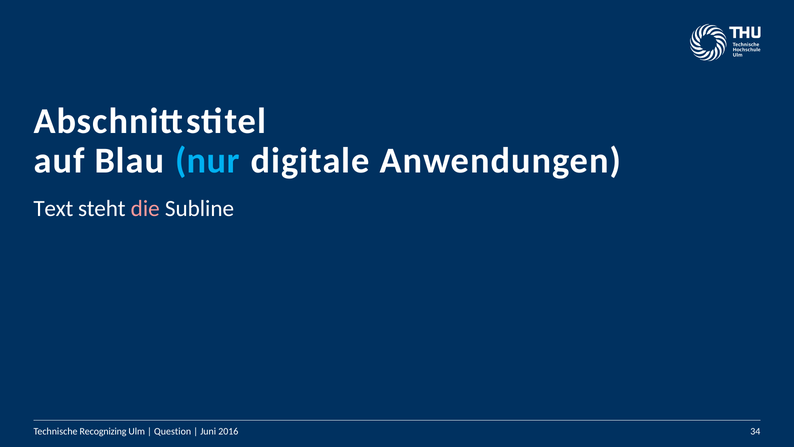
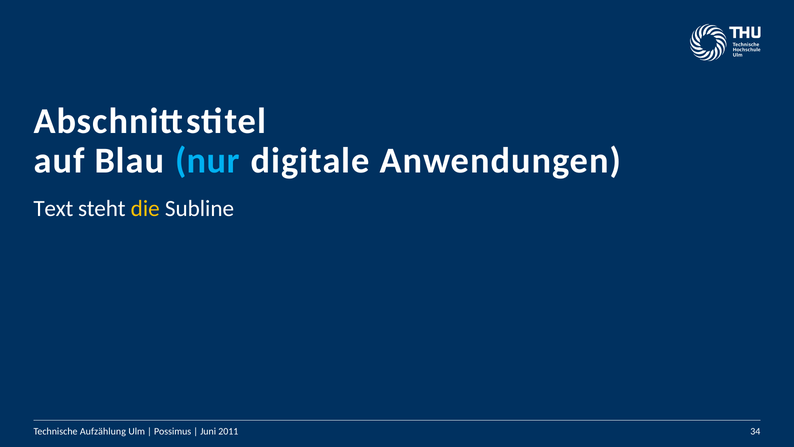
die colour: pink -> yellow
Recognizing: Recognizing -> Aufzählung
Question: Question -> Possimus
2016: 2016 -> 2011
